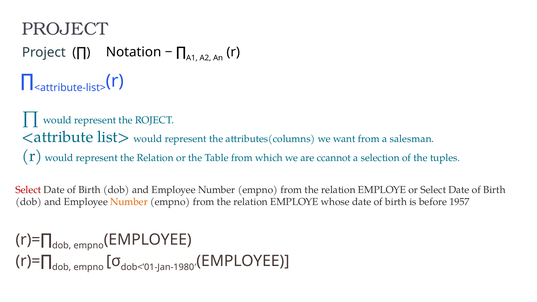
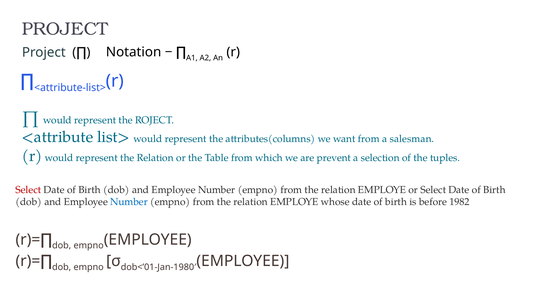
ccannot: ccannot -> prevent
Number at (129, 202) colour: orange -> blue
1957: 1957 -> 1982
